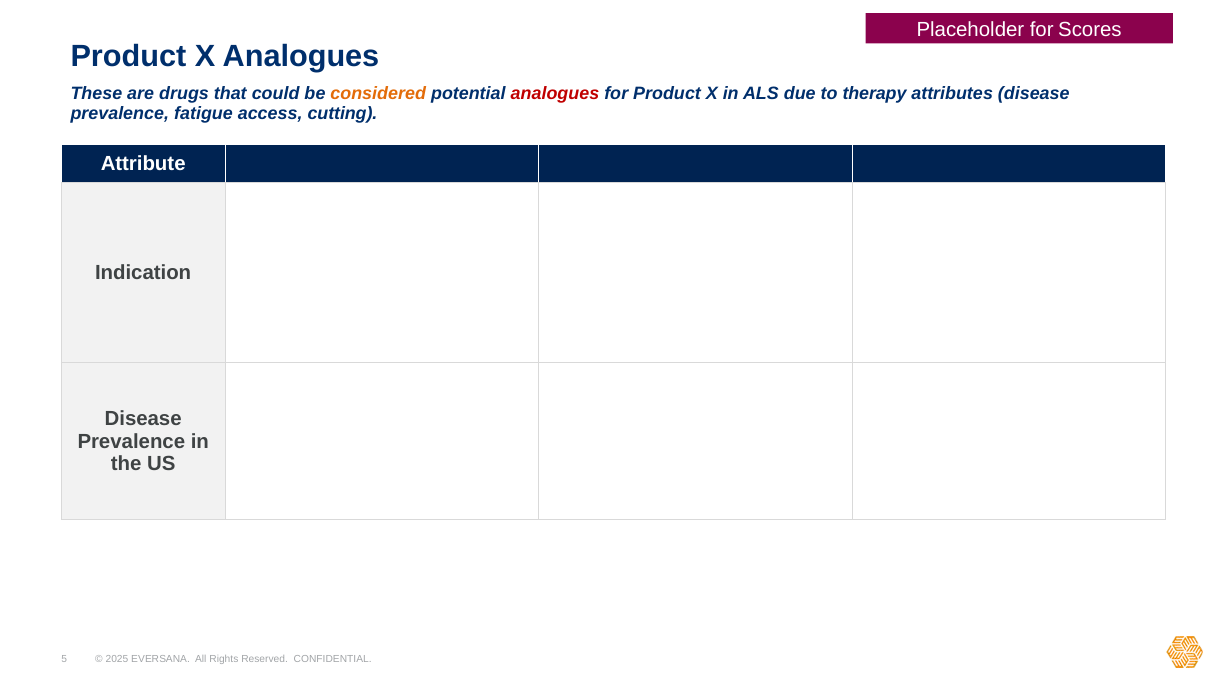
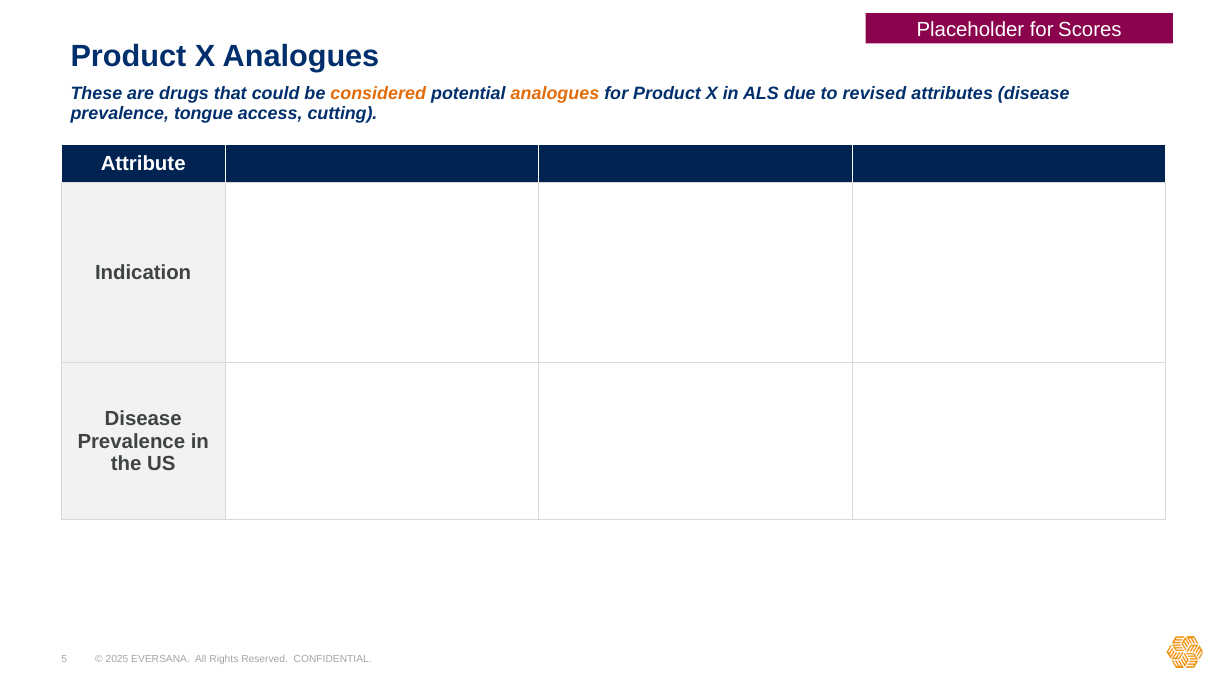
analogues at (555, 94) colour: red -> orange
therapy: therapy -> revised
fatigue: fatigue -> tongue
